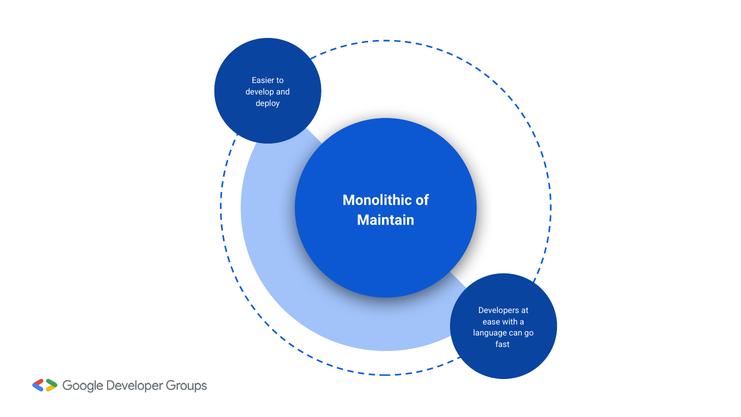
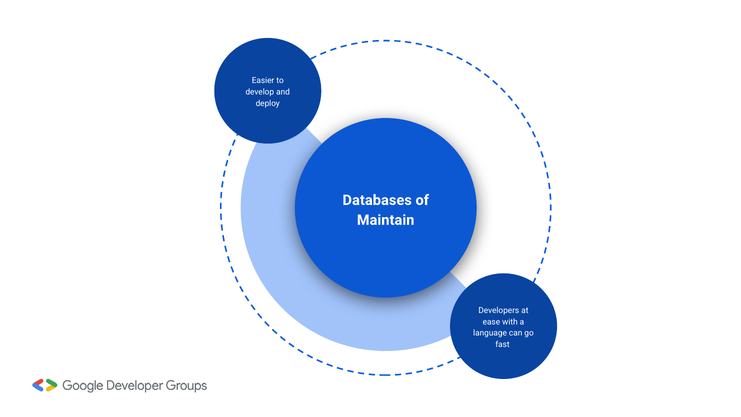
Monolithic: Monolithic -> Databases
